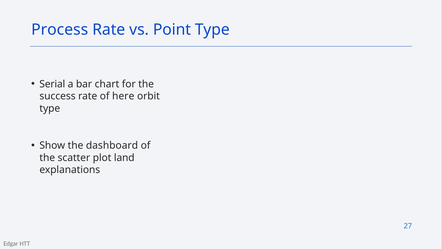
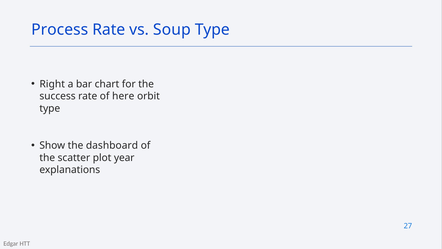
Point: Point -> Soup
Serial: Serial -> Right
land: land -> year
